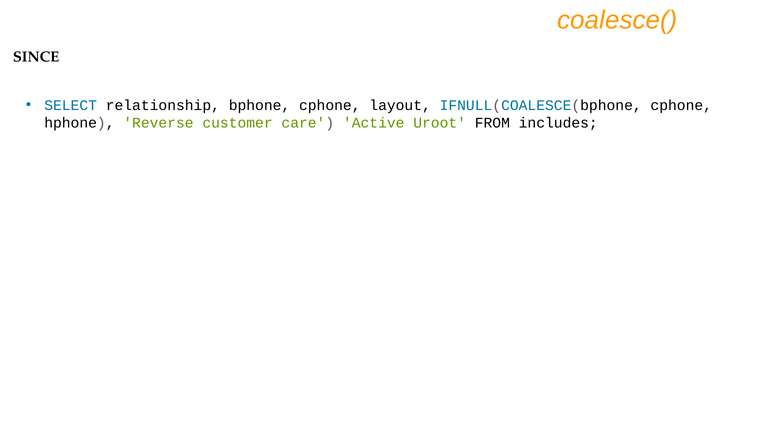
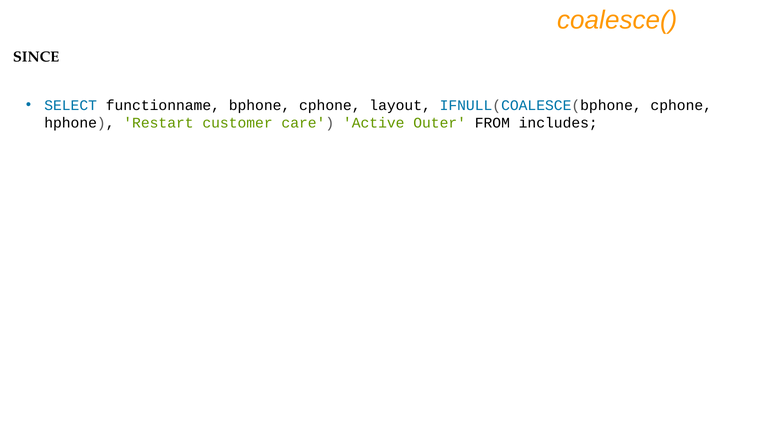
relationship: relationship -> functionname
Reverse: Reverse -> Restart
Uroot: Uroot -> Outer
